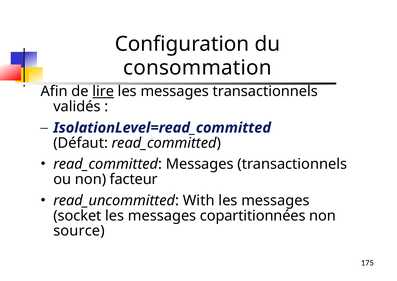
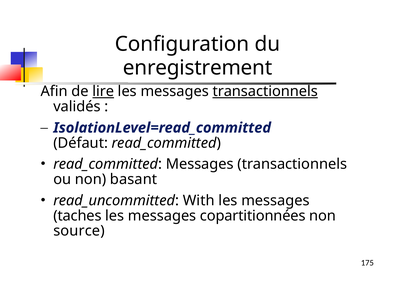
consommation: consommation -> enregistrement
transactionnels at (265, 91) underline: none -> present
facteur: facteur -> basant
socket: socket -> taches
